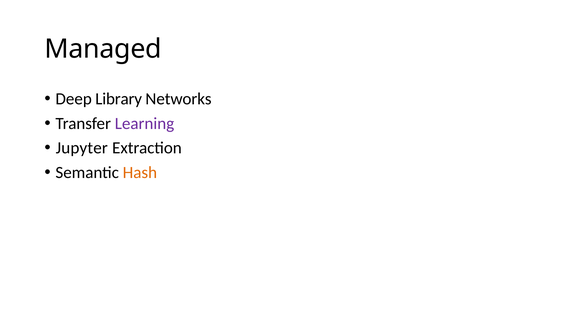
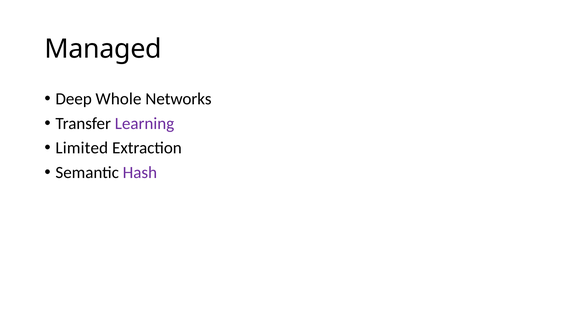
Library: Library -> Whole
Jupyter: Jupyter -> Limited
Hash colour: orange -> purple
